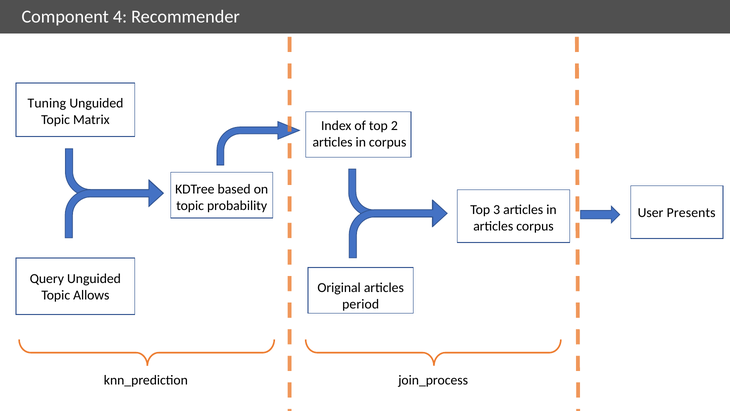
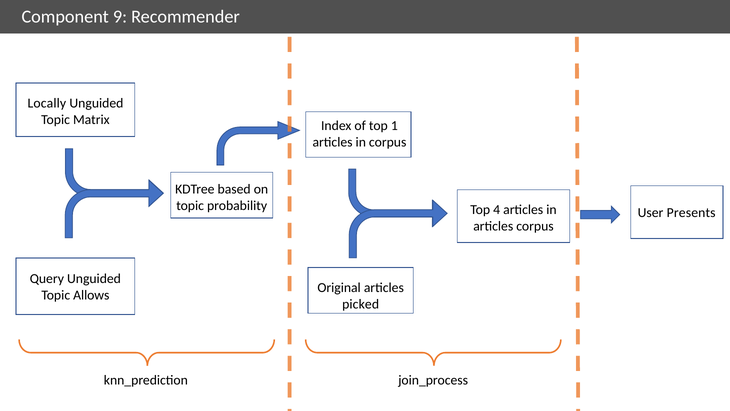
4: 4 -> 9
Tuning: Tuning -> Locally
2: 2 -> 1
3: 3 -> 4
period: period -> picked
